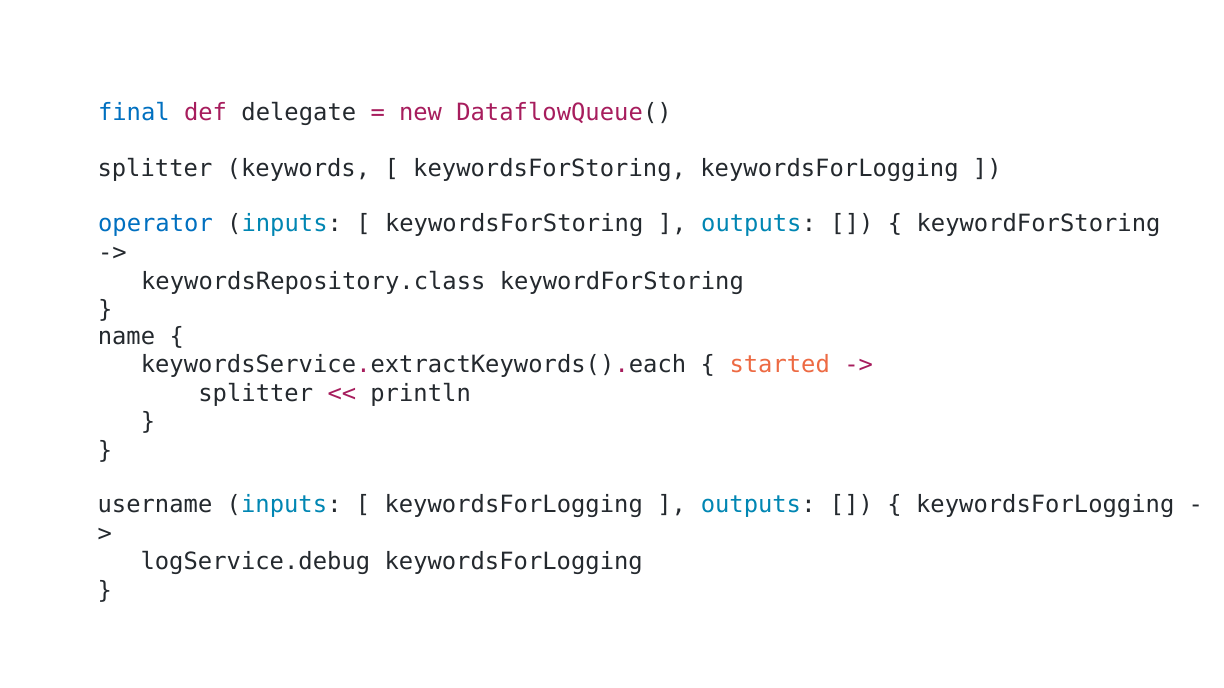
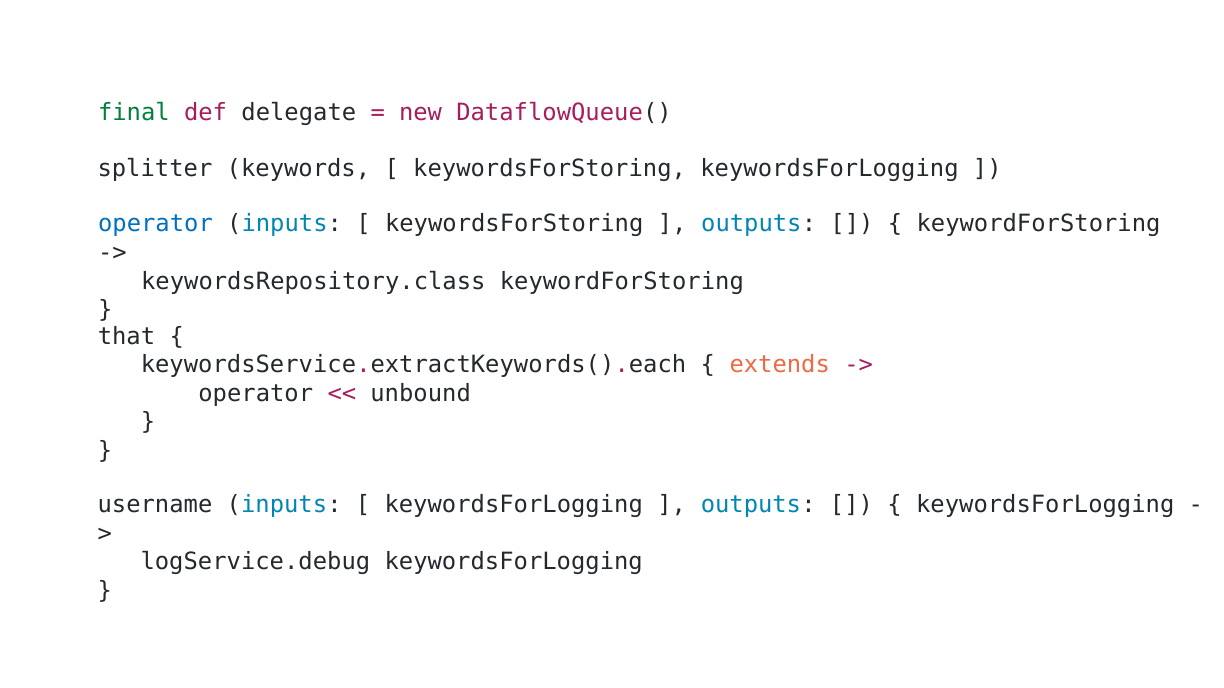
final colour: blue -> green
name: name -> that
started: started -> extends
splitter at (256, 394): splitter -> operator
println: println -> unbound
